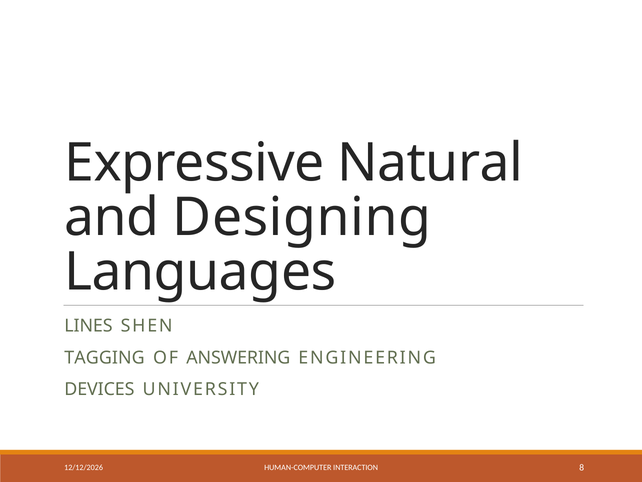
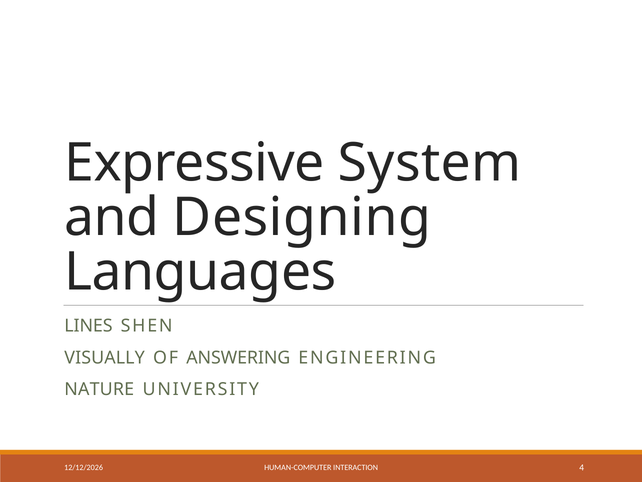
Natural: Natural -> System
TAGGING: TAGGING -> VISUALLY
DEVICES: DEVICES -> NATURE
8: 8 -> 4
